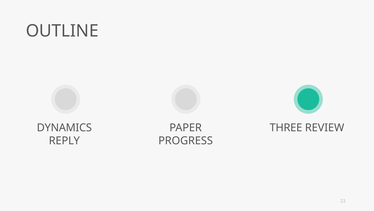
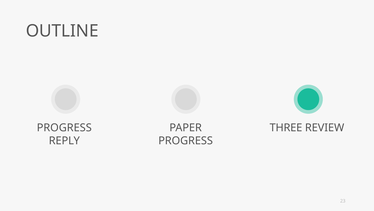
DYNAMICS at (64, 127): DYNAMICS -> PROGRESS
